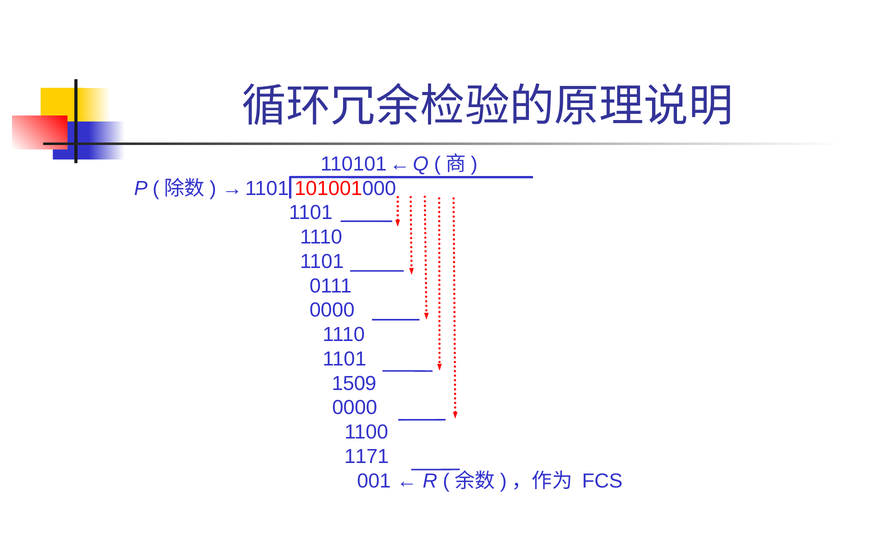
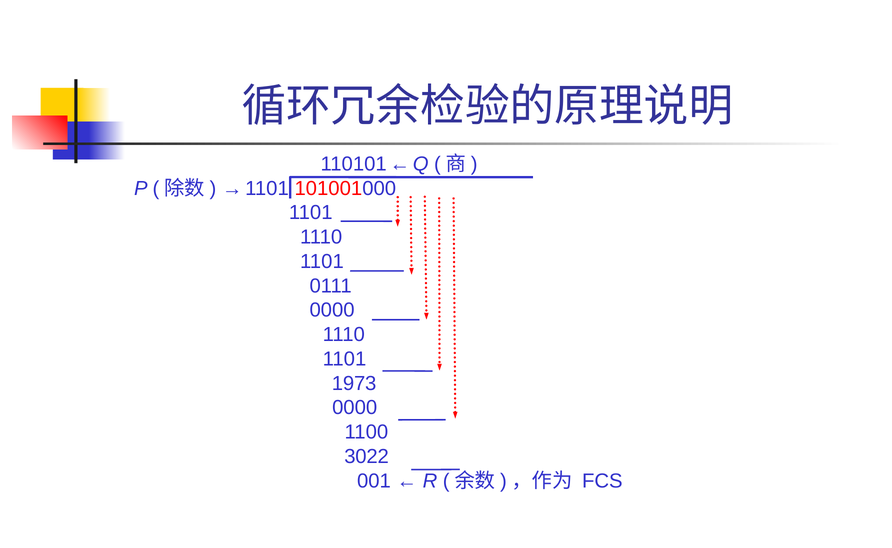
1509: 1509 -> 1973
1171: 1171 -> 3022
